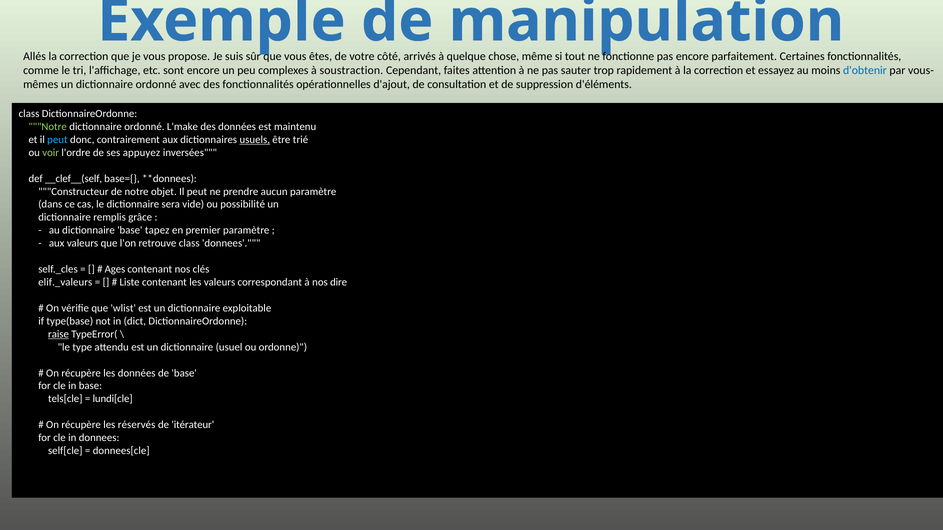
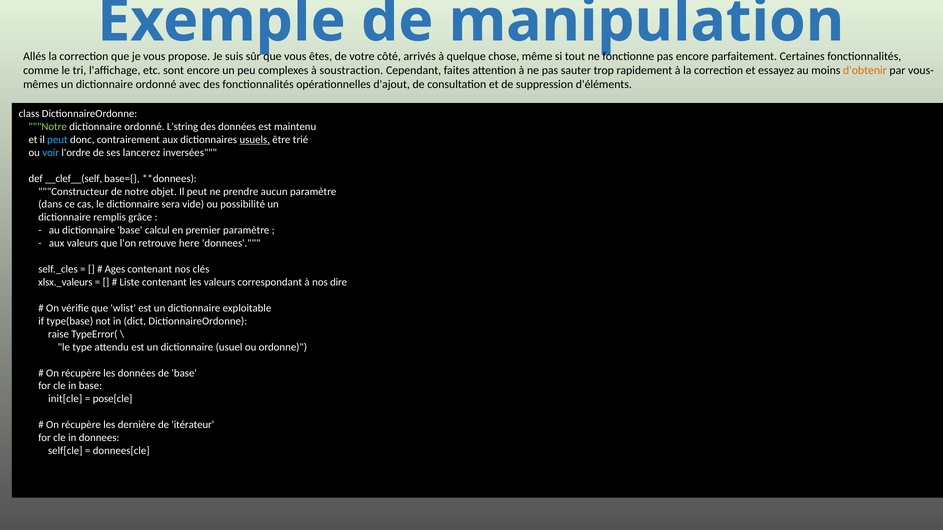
d'obtenir colour: blue -> orange
L'make: L'make -> L'string
voir colour: light green -> light blue
appuyez: appuyez -> lancerez
tapez: tapez -> calcul
retrouve class: class -> here
elif._valeurs: elif._valeurs -> xlsx._valeurs
raise underline: present -> none
tels[cle: tels[cle -> init[cle
lundi[cle: lundi[cle -> pose[cle
réservés: réservés -> dernière
